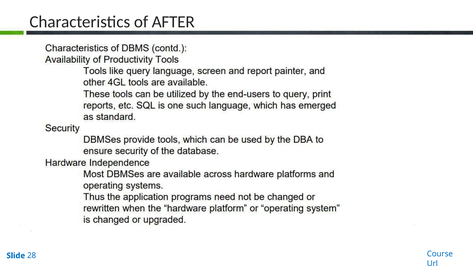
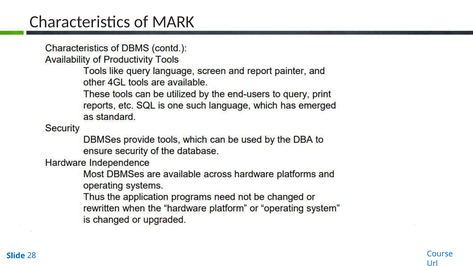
AFTER: AFTER -> MARK
